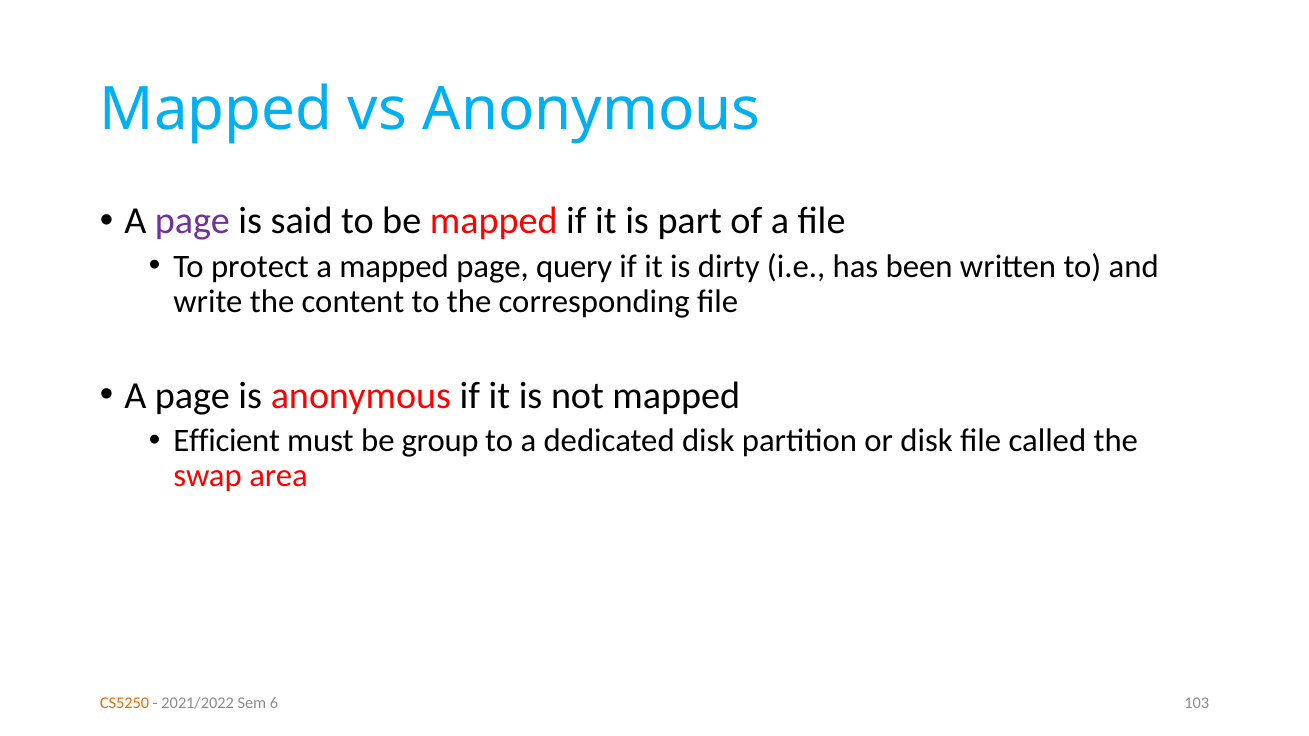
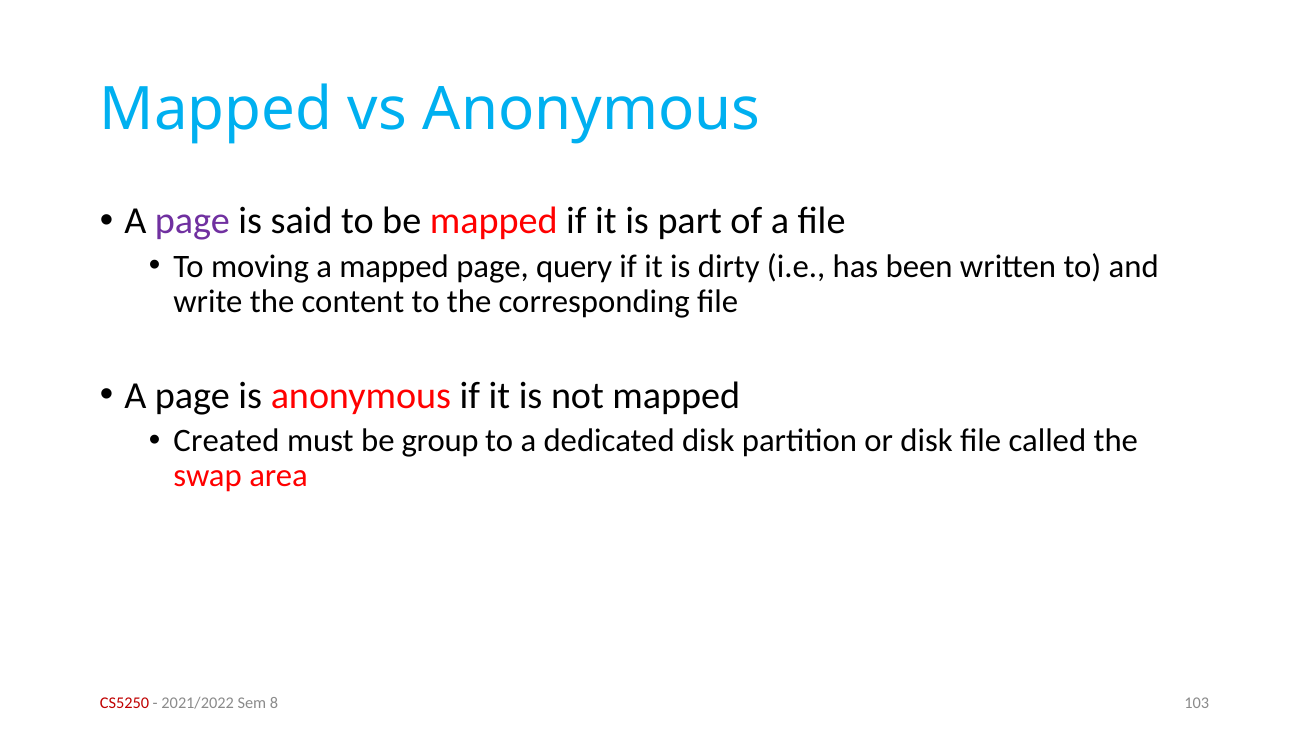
protect: protect -> moving
Efficient: Efficient -> Created
CS5250 colour: orange -> red
6: 6 -> 8
